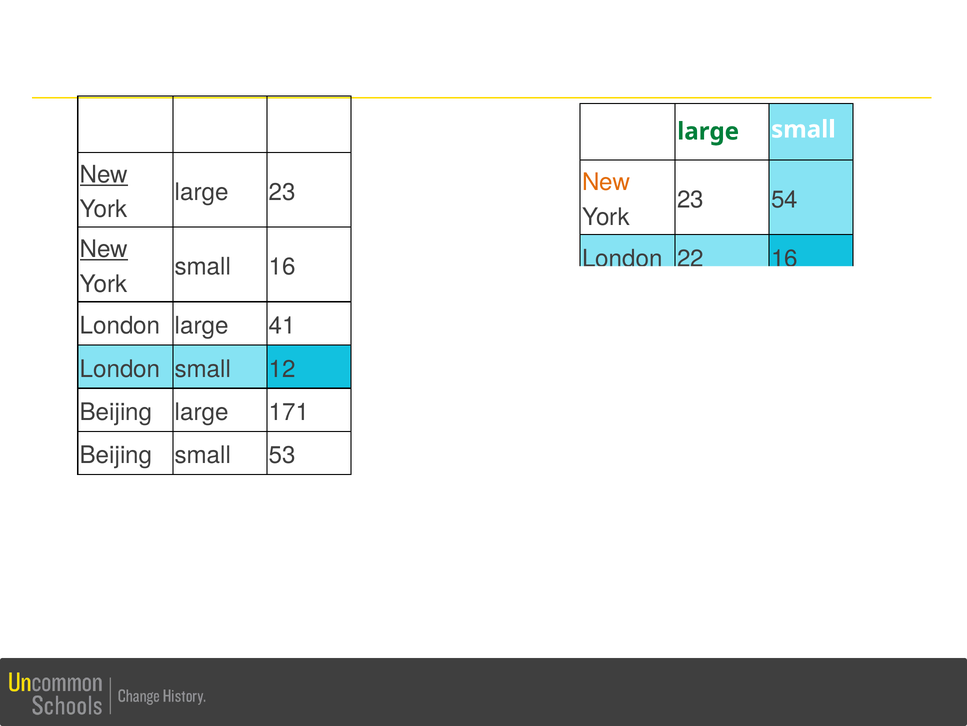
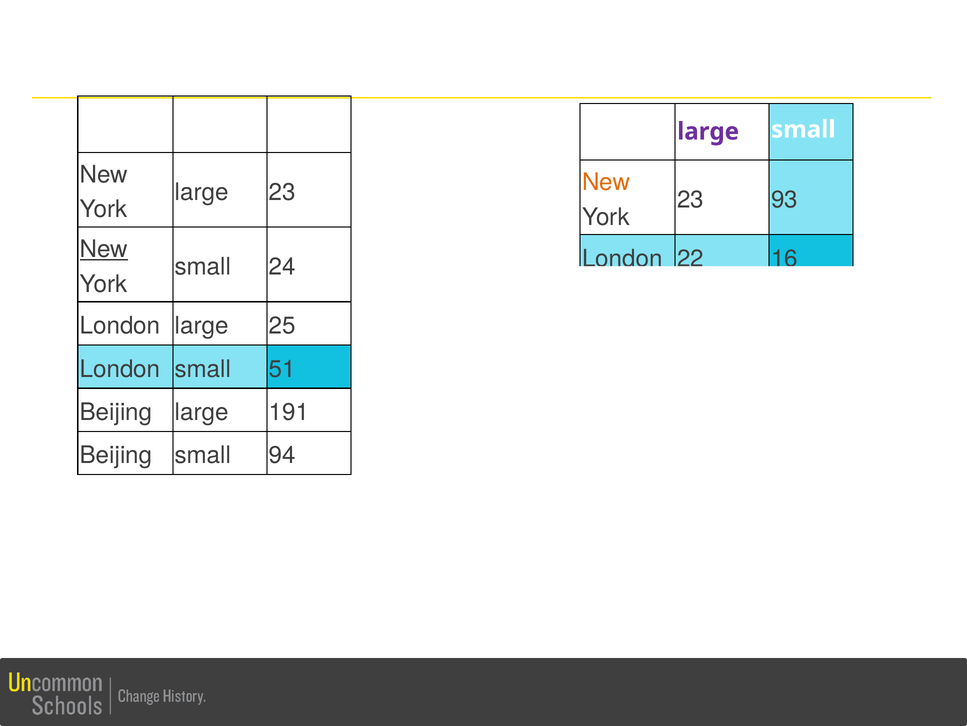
large at (708, 131) colour: green -> purple
New at (104, 175) underline: present -> none
54: 54 -> 93
small 16: 16 -> 24
41: 41 -> 25
12: 12 -> 51
171: 171 -> 191
53: 53 -> 94
